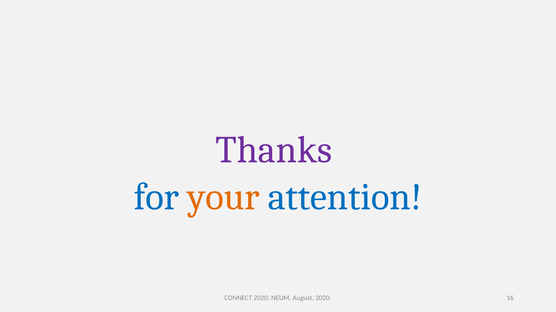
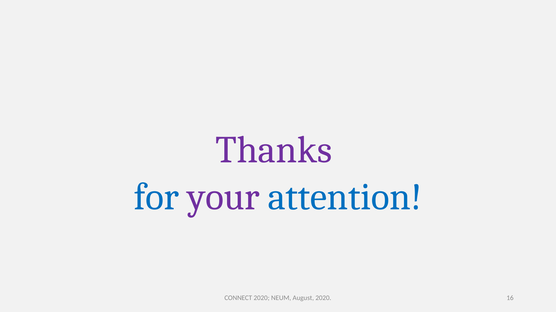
your colour: orange -> purple
